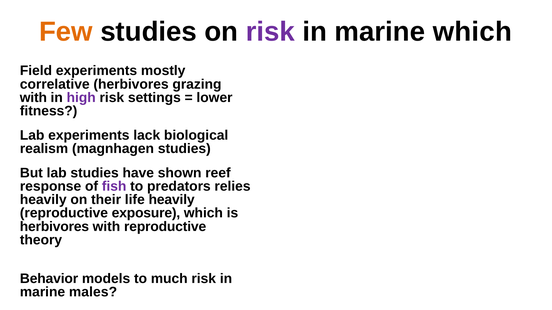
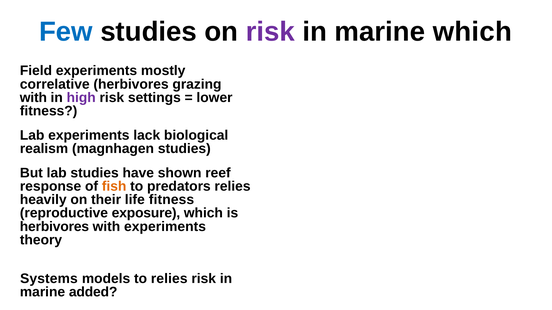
Few colour: orange -> blue
fish colour: purple -> orange
life heavily: heavily -> fitness
with reproductive: reproductive -> experiments
Behavior: Behavior -> Systems
to much: much -> relies
males: males -> added
